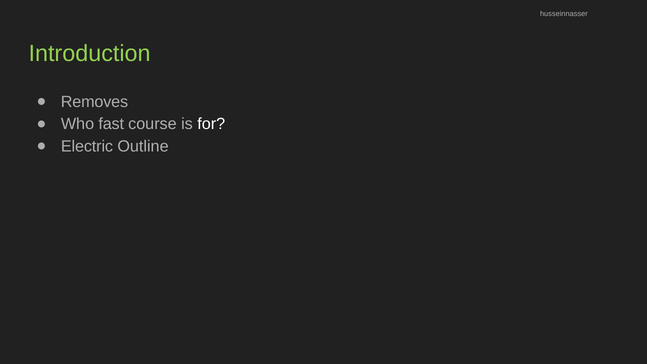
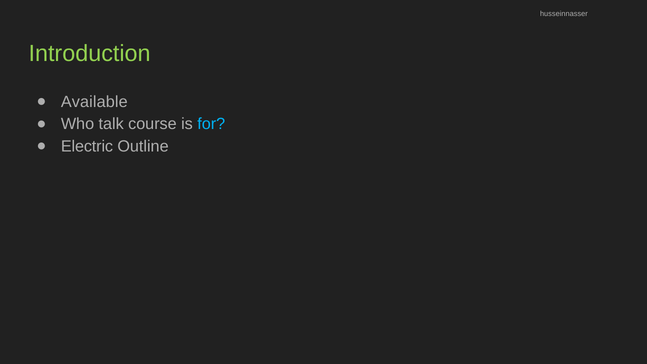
Removes: Removes -> Available
fast: fast -> talk
for colour: white -> light blue
